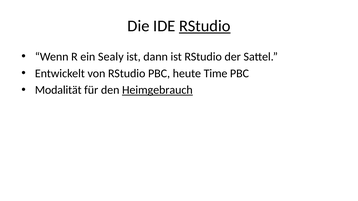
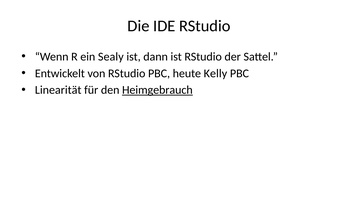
RStudio at (205, 26) underline: present -> none
Time: Time -> Kelly
Modalität: Modalität -> Linearität
